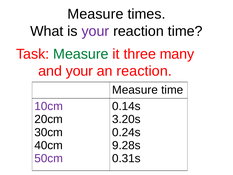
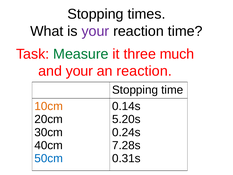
Measure at (95, 14): Measure -> Stopping
many: many -> much
Measure at (135, 90): Measure -> Stopping
10cm colour: purple -> orange
3.20s: 3.20s -> 5.20s
9.28s: 9.28s -> 7.28s
50cm colour: purple -> blue
